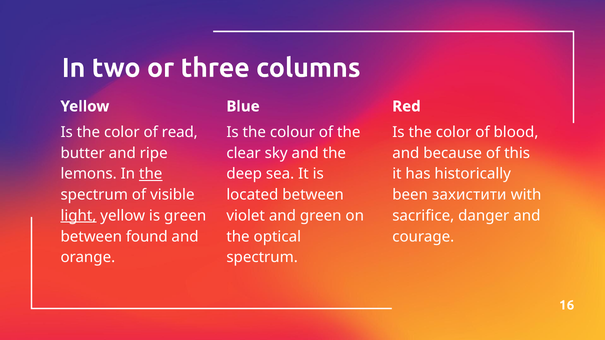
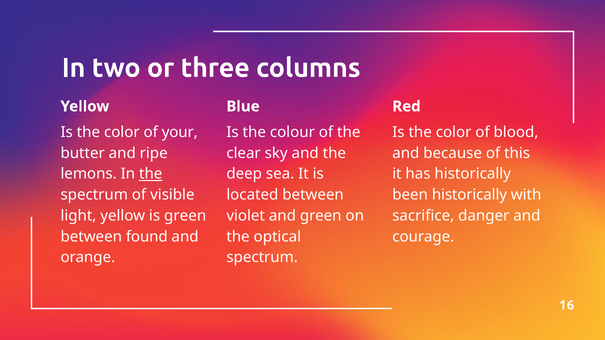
read: read -> your
been захистити: захистити -> historically
light underline: present -> none
